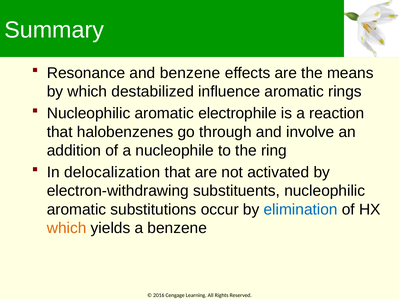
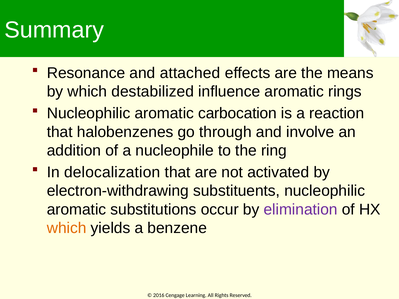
and benzene: benzene -> attached
electrophile: electrophile -> carbocation
elimination colour: blue -> purple
